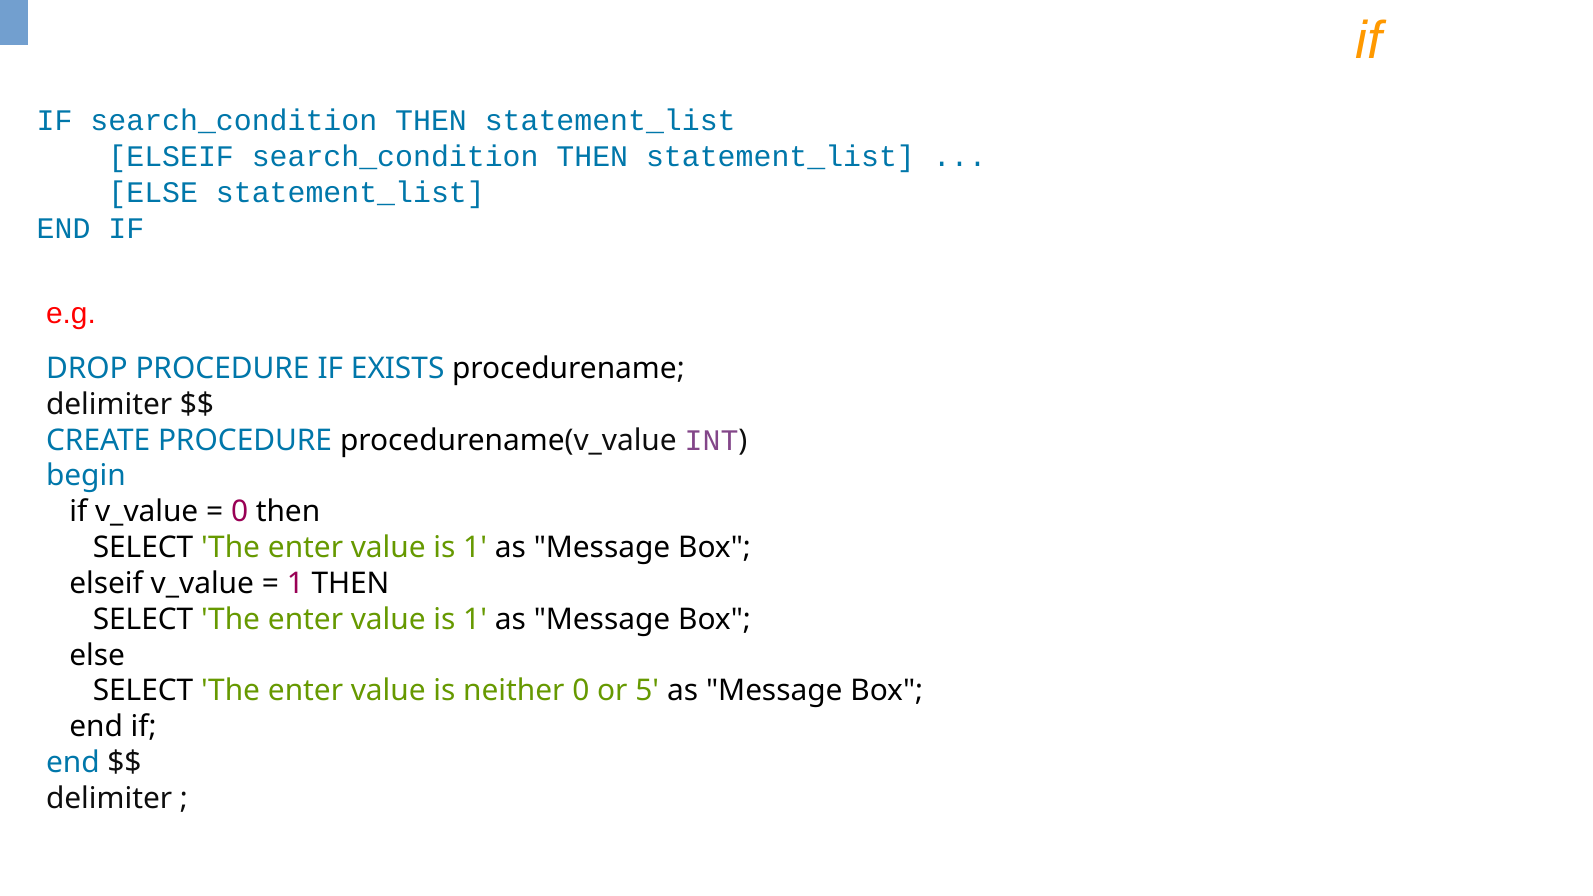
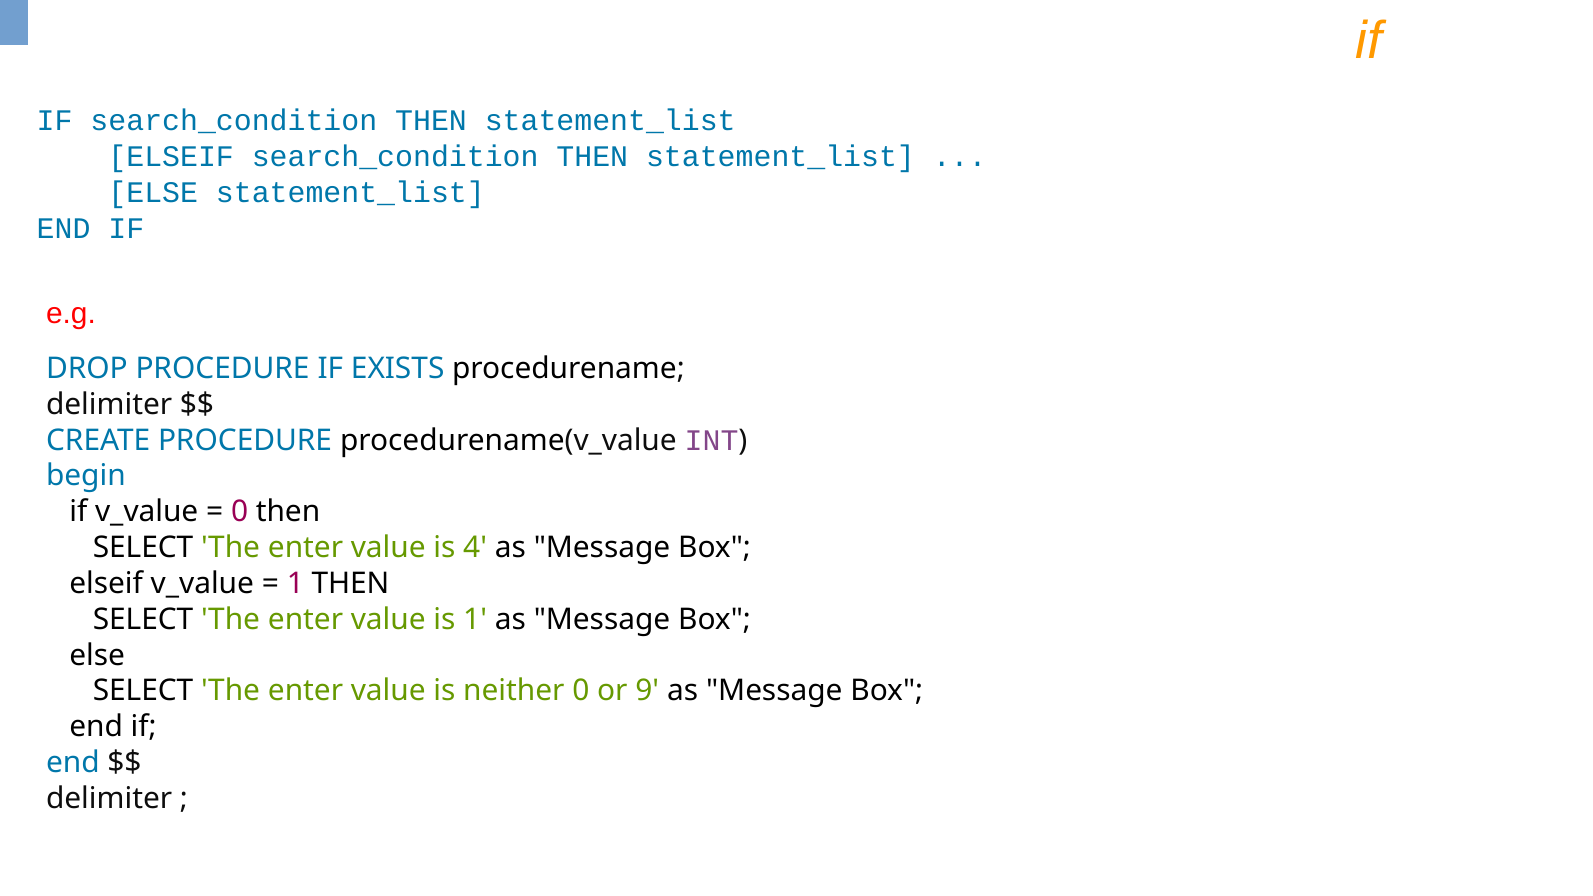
1 at (475, 548): 1 -> 4
5: 5 -> 9
